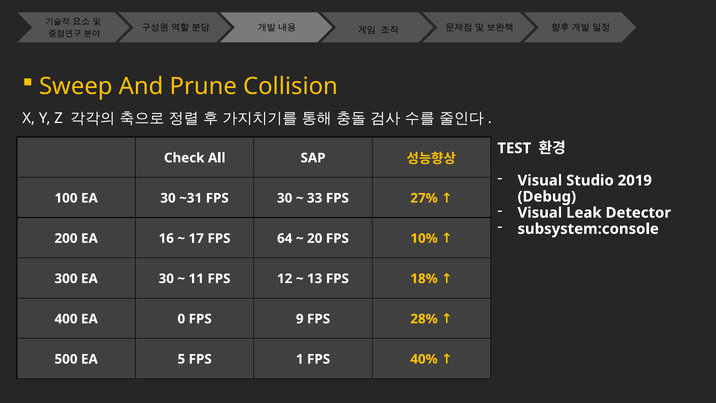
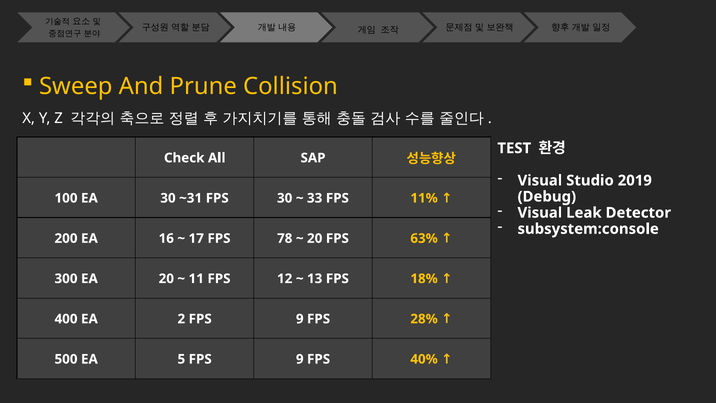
27%: 27% -> 11%
64: 64 -> 78
10%: 10% -> 63%
300 EA 30: 30 -> 20
0: 0 -> 2
5 FPS 1: 1 -> 9
